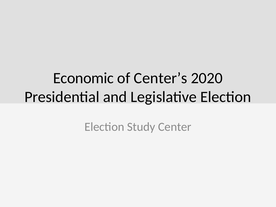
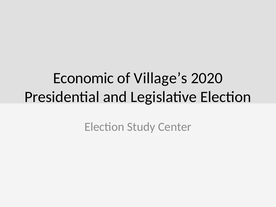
Center’s: Center’s -> Village’s
